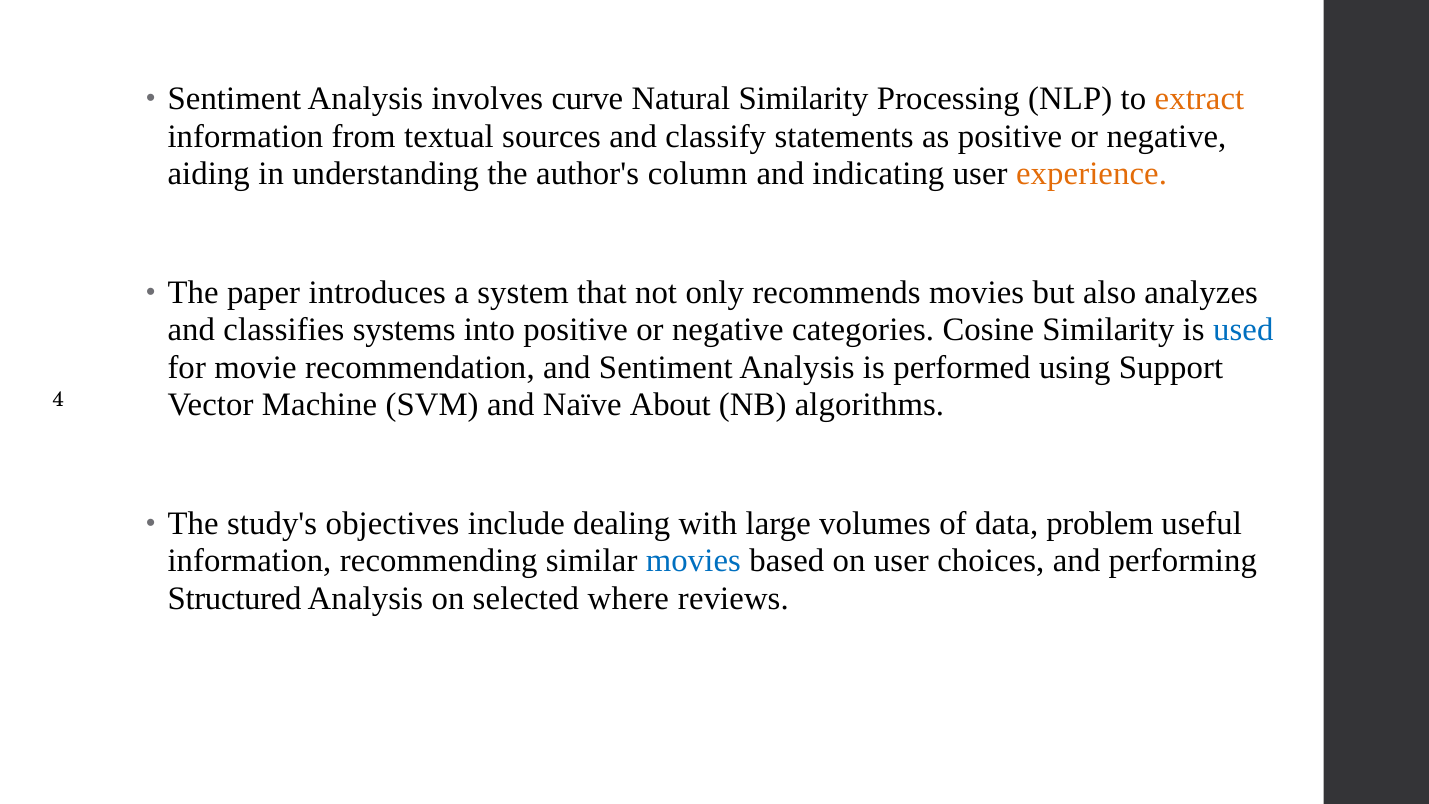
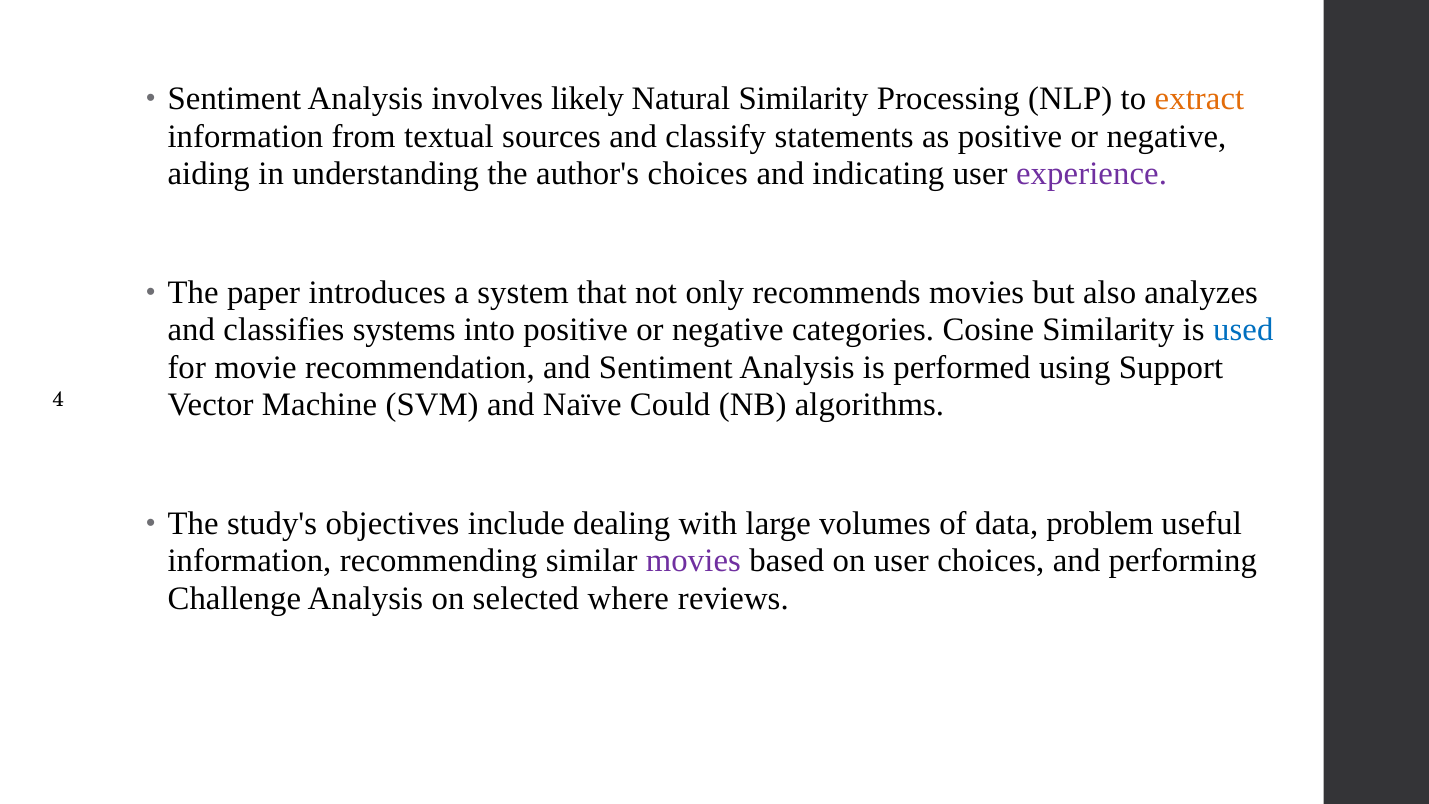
curve: curve -> likely
author's column: column -> choices
experience colour: orange -> purple
About: About -> Could
movies at (693, 561) colour: blue -> purple
Structured: Structured -> Challenge
